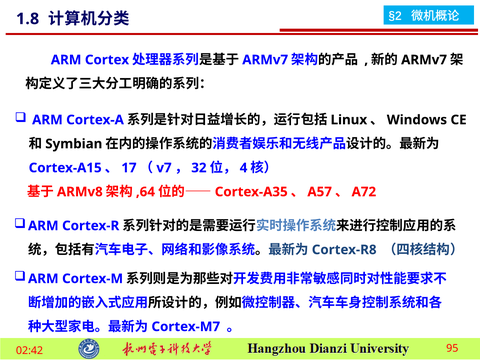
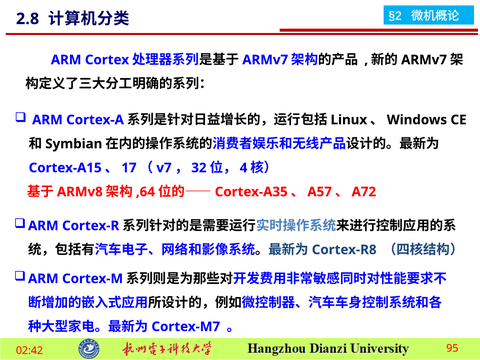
1.8: 1.8 -> 2.8
